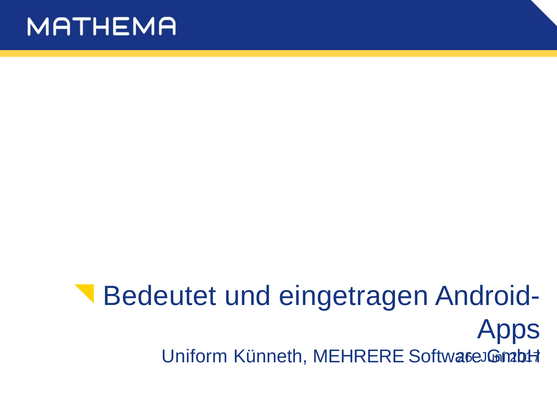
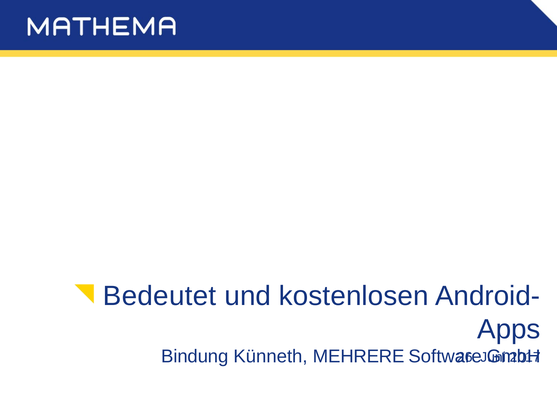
eingetragen: eingetragen -> kostenlosen
Uniform: Uniform -> Bindung
